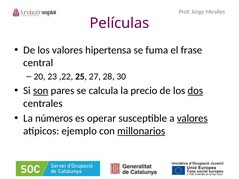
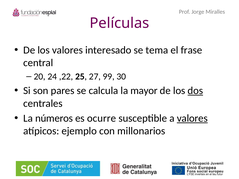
hipertensa: hipertensa -> interesado
fuma: fuma -> tema
23: 23 -> 24
28: 28 -> 99
son underline: present -> none
precio: precio -> mayor
operar: operar -> ocurre
millonarios underline: present -> none
